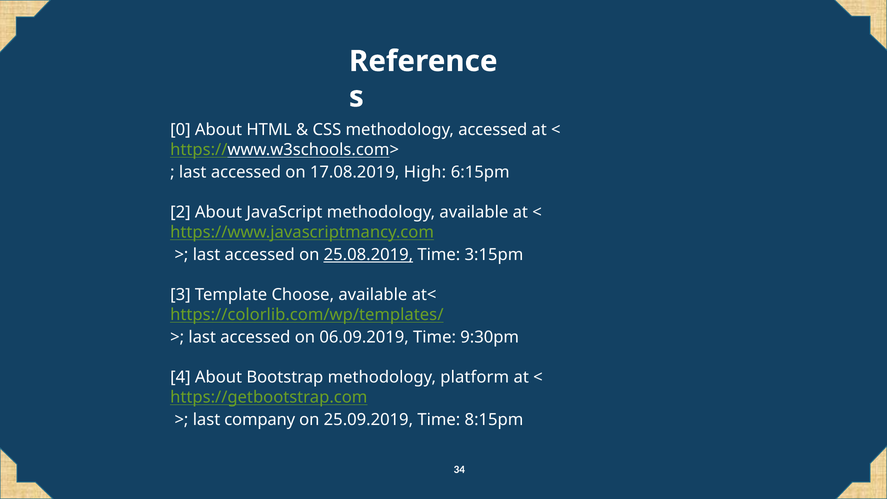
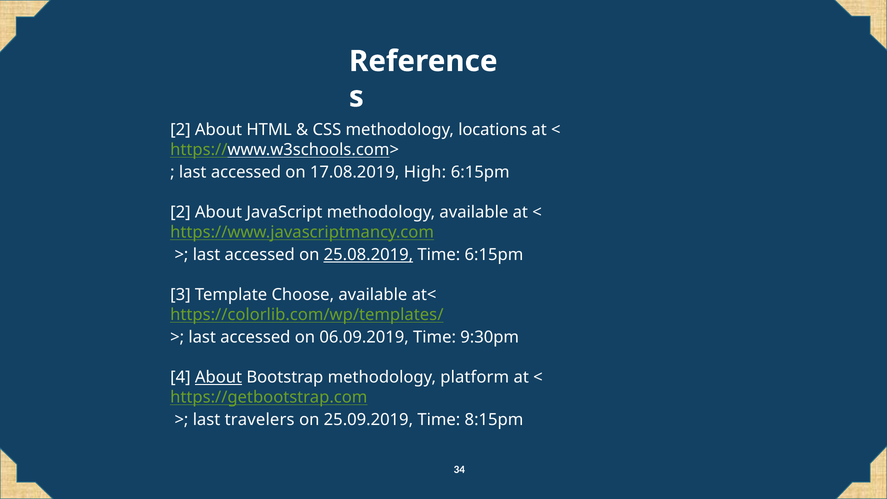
0 at (180, 130): 0 -> 2
methodology accessed: accessed -> locations
Time 3:15pm: 3:15pm -> 6:15pm
About at (219, 377) underline: none -> present
company: company -> travelers
